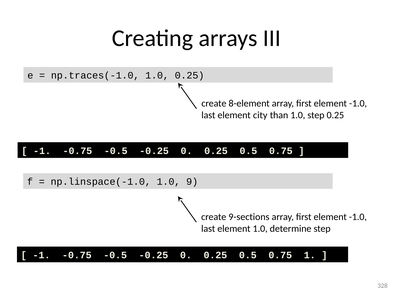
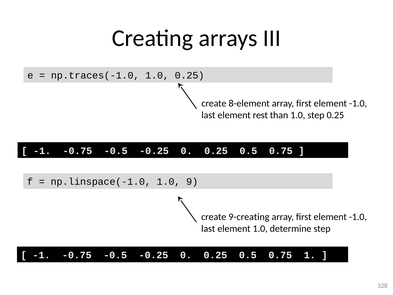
city: city -> rest
9-sections: 9-sections -> 9-creating
